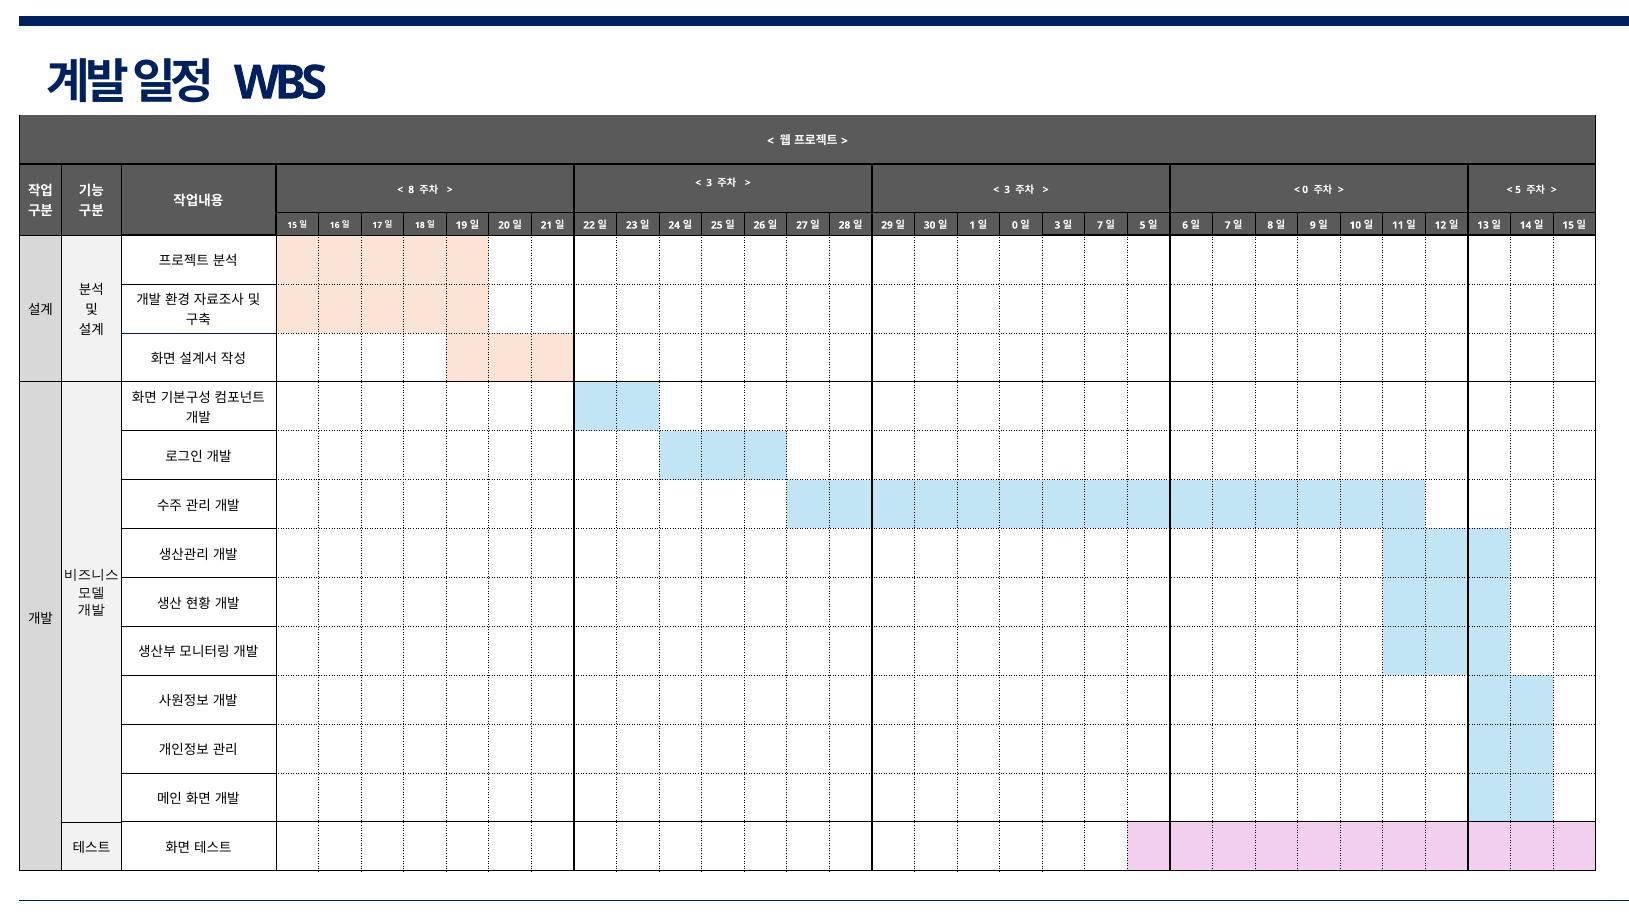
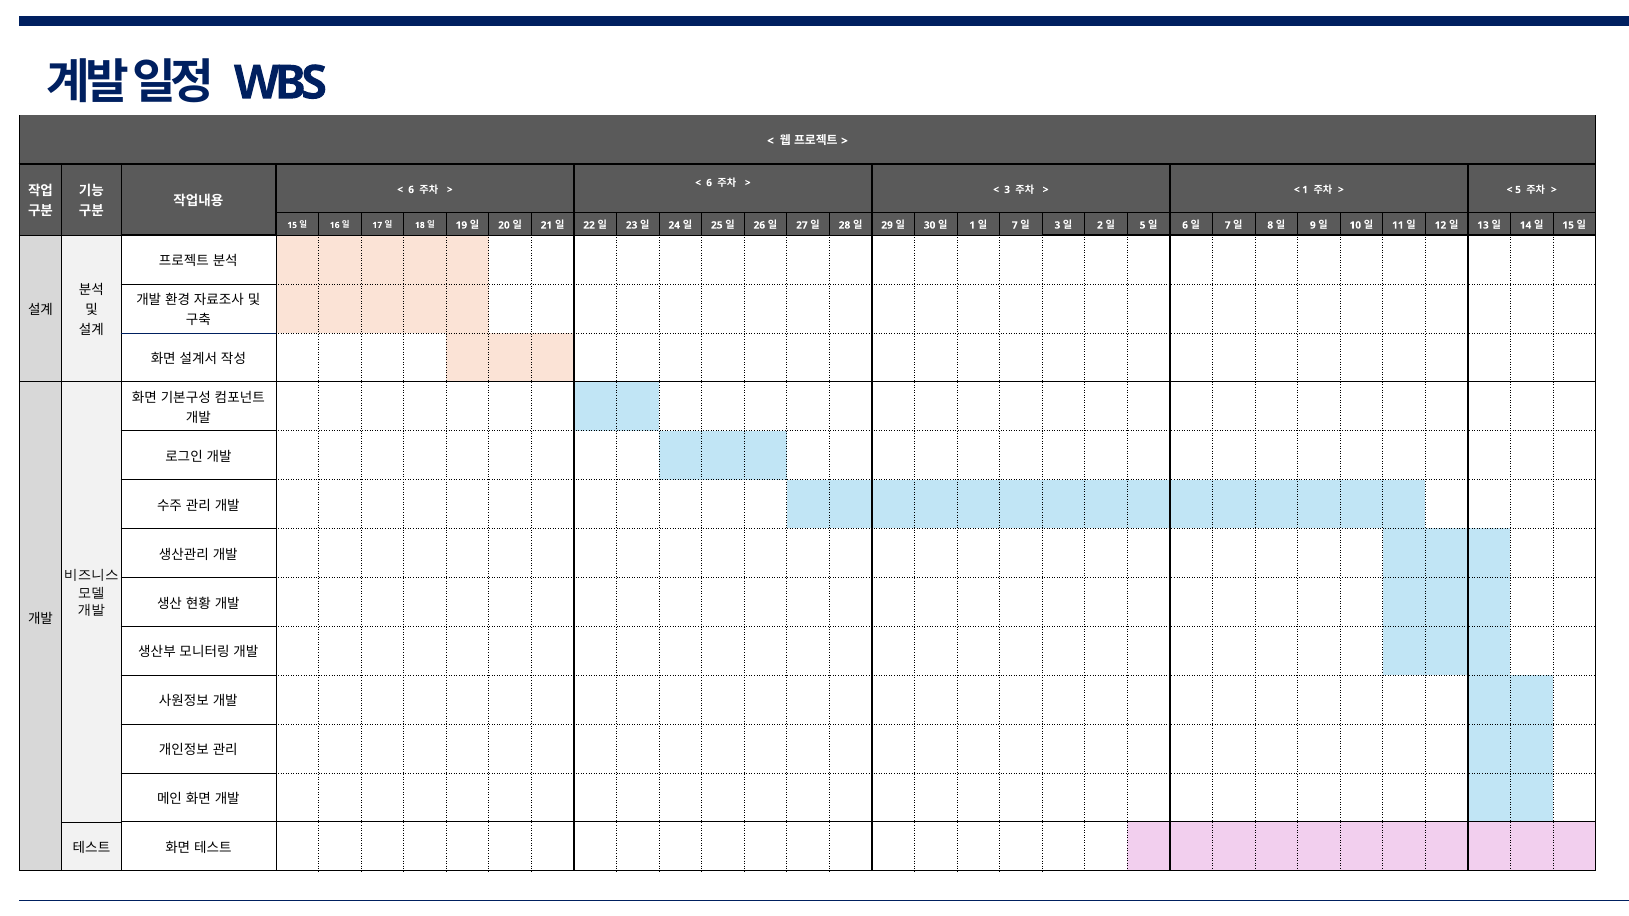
3 at (709, 183): 3 -> 6
8 at (411, 190): 8 -> 6
0 at (1305, 190): 0 -> 1
0 at (1015, 225): 0 -> 7
7 at (1100, 225): 7 -> 2
